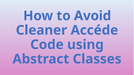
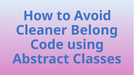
Accéde: Accéde -> Belong
